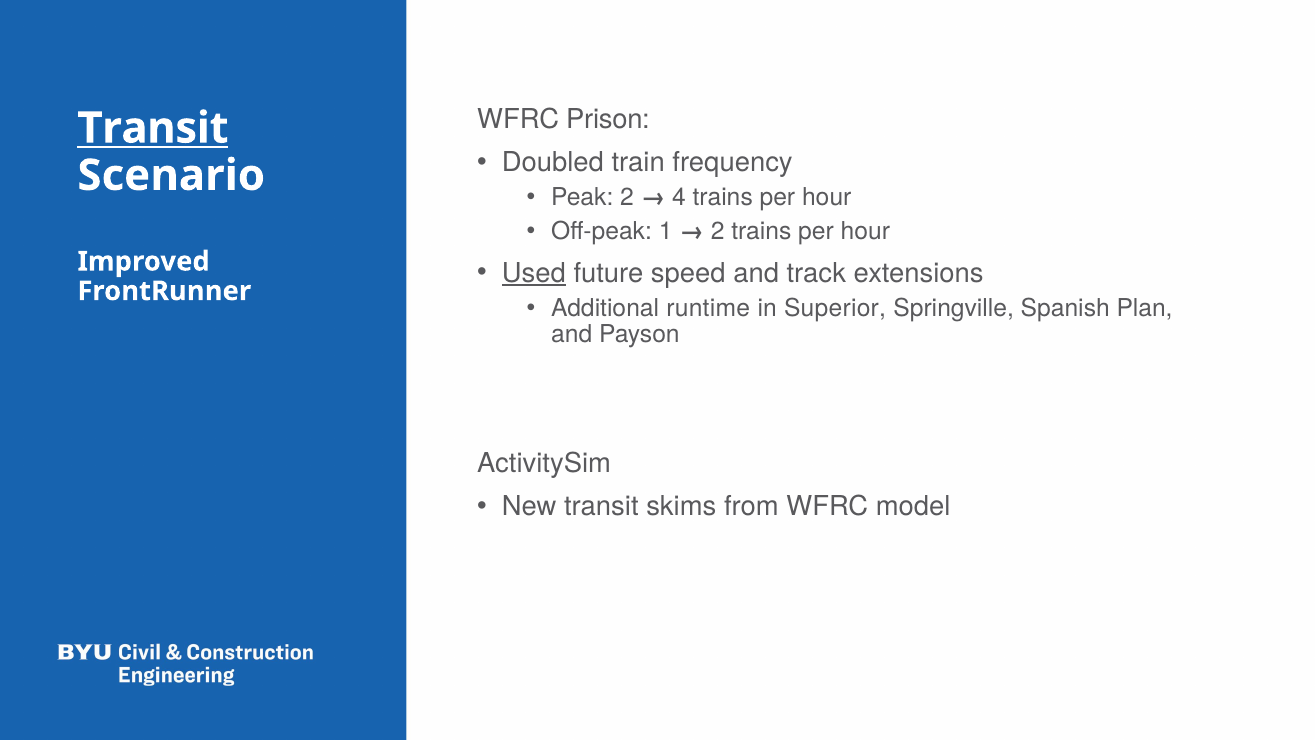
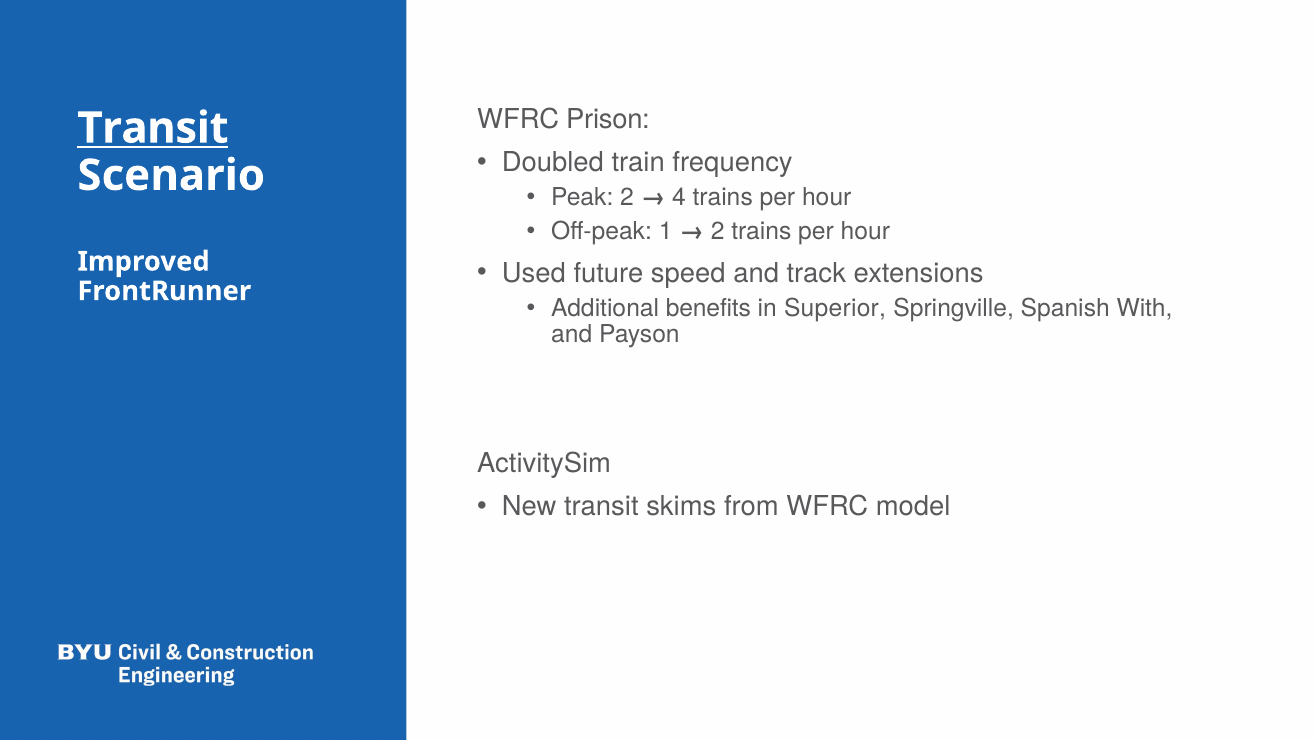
Used underline: present -> none
runtime: runtime -> benefits
Plan: Plan -> With
